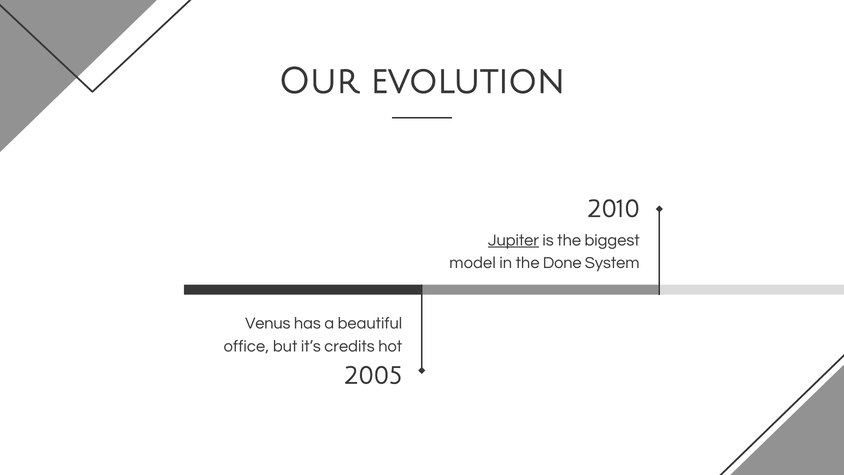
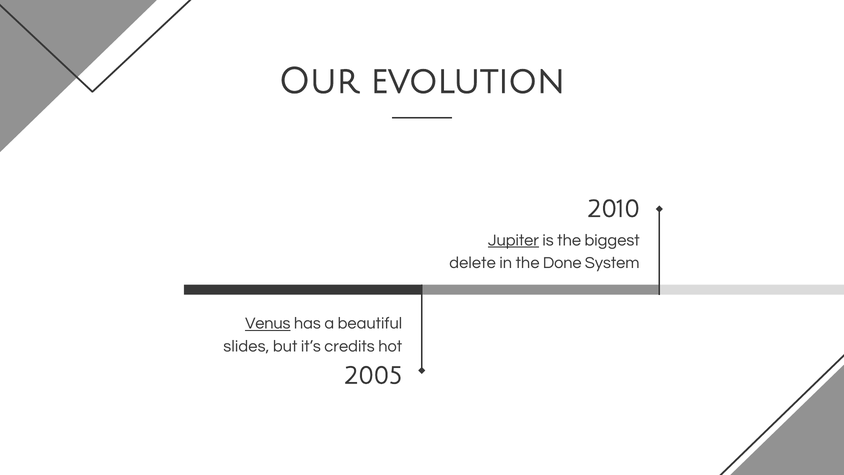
model: model -> delete
Venus underline: none -> present
office: office -> slides
